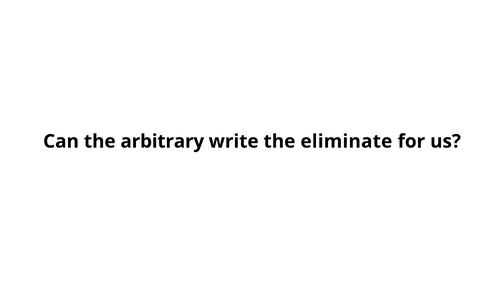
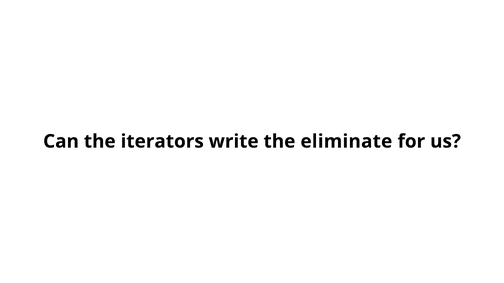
arbitrary: arbitrary -> iterators
